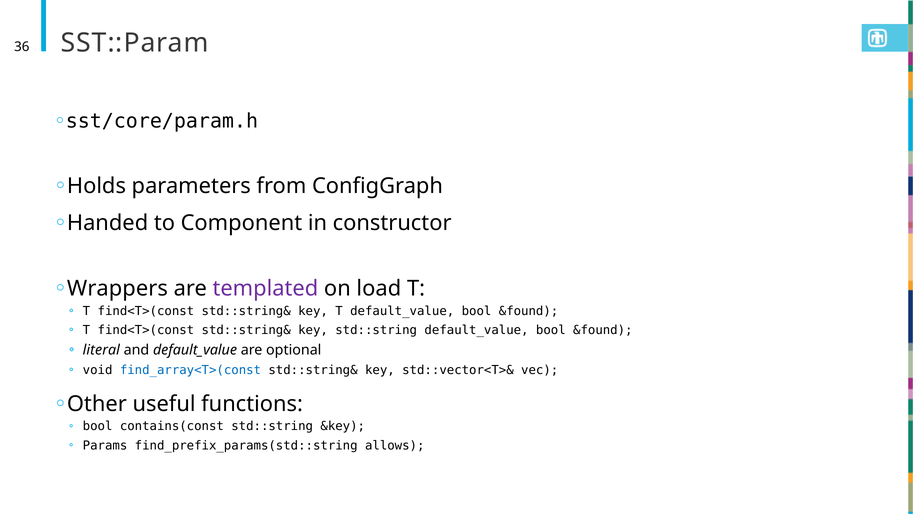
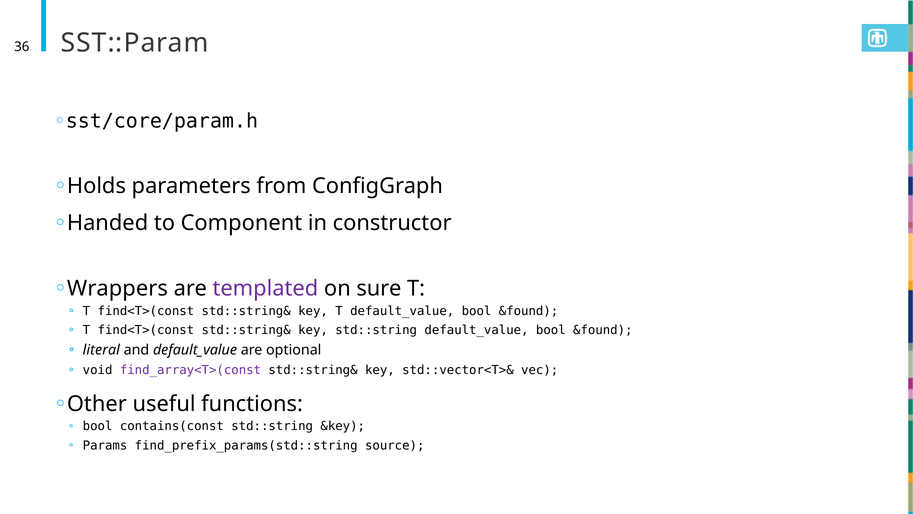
load: load -> sure
find_array<T>(const colour: blue -> purple
allows: allows -> source
